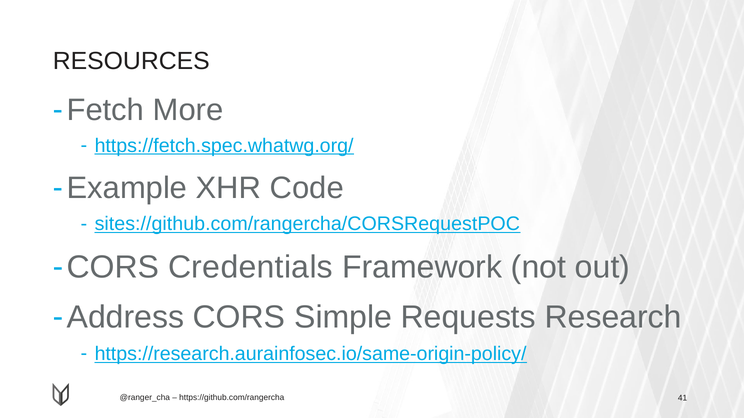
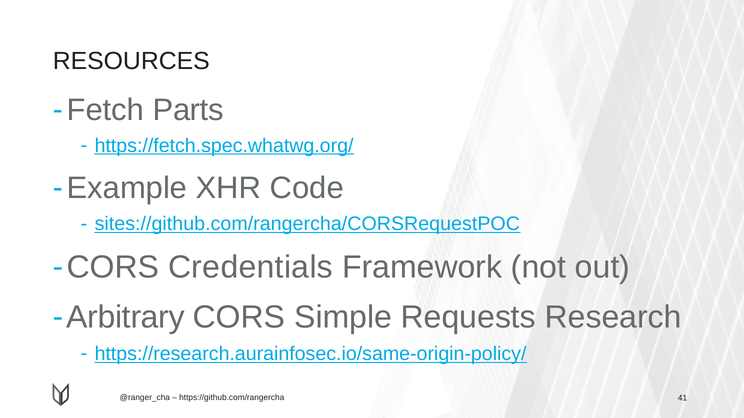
More: More -> Parts
Address: Address -> Arbitrary
